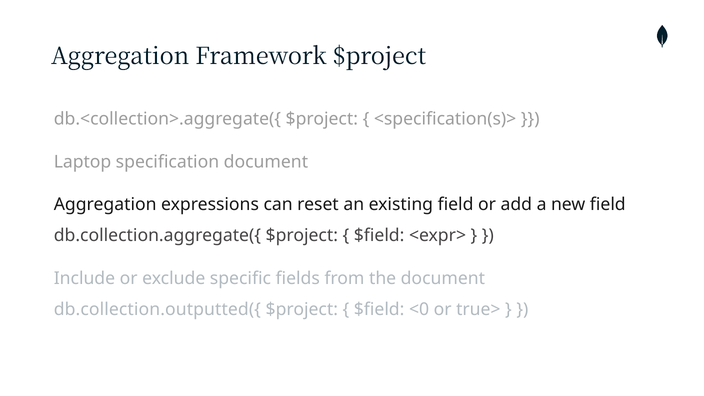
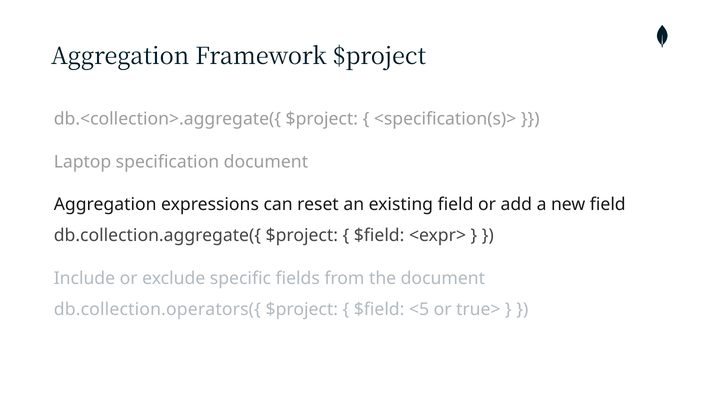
db.collection.outputted({: db.collection.outputted({ -> db.collection.operators({
<0: <0 -> <5
